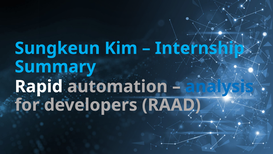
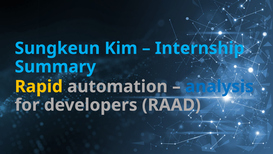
Rapid colour: white -> yellow
